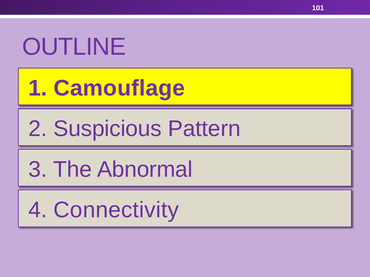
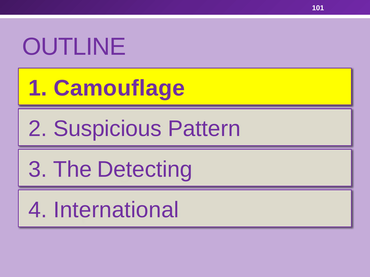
Abnormal: Abnormal -> Detecting
Connectivity: Connectivity -> International
